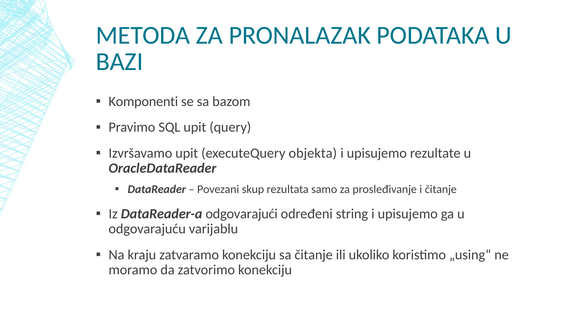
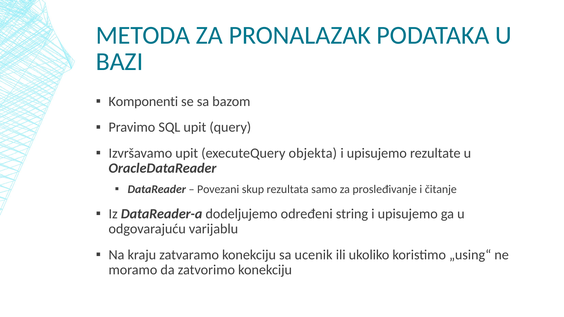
odgovarajući: odgovarajući -> dodeljujemo
sa čitanje: čitanje -> ucenik
